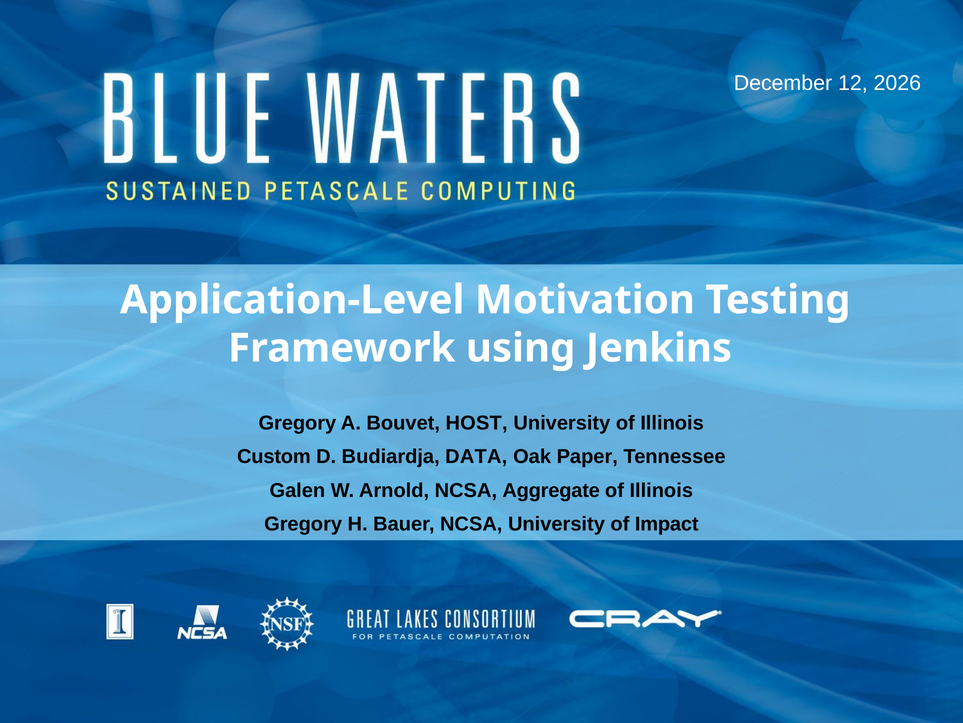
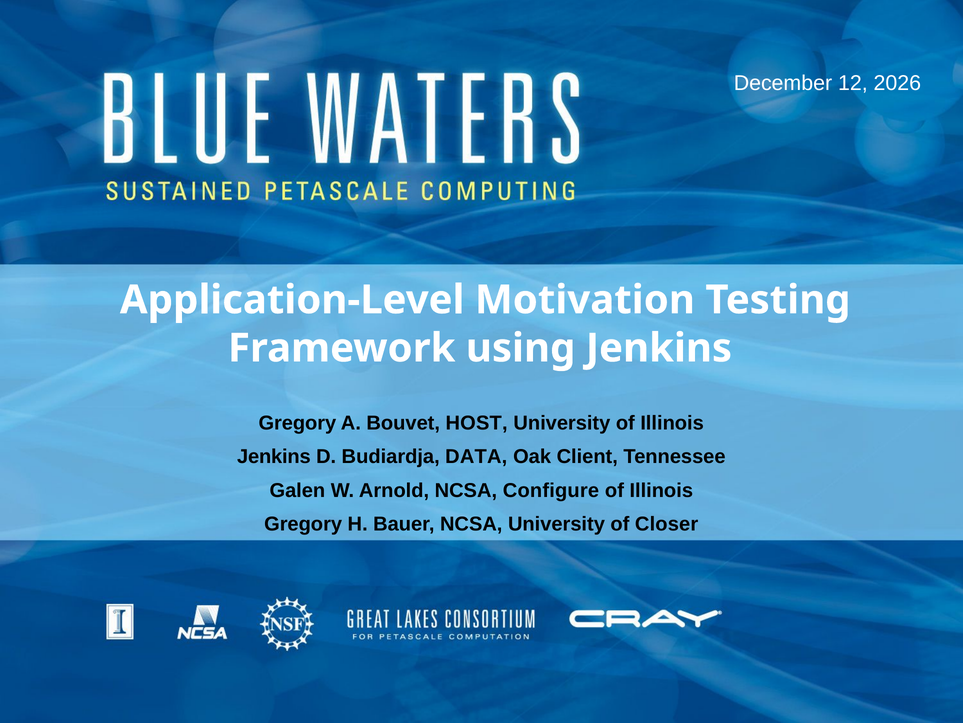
Custom at (274, 456): Custom -> Jenkins
Paper: Paper -> Client
Aggregate: Aggregate -> Configure
Impact: Impact -> Closer
